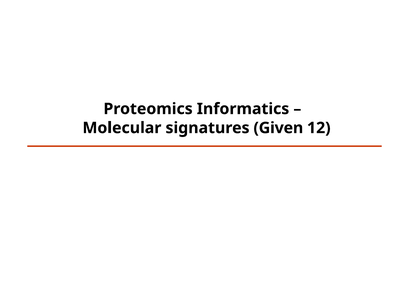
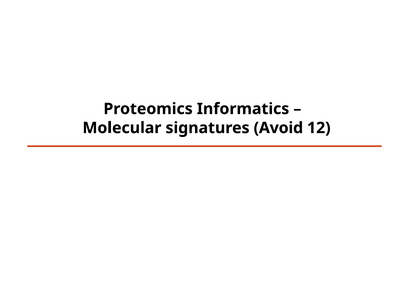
Given: Given -> Avoid
